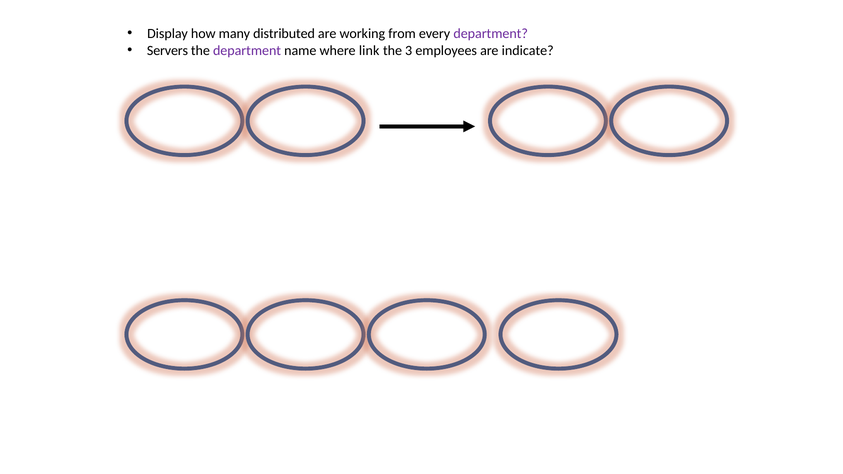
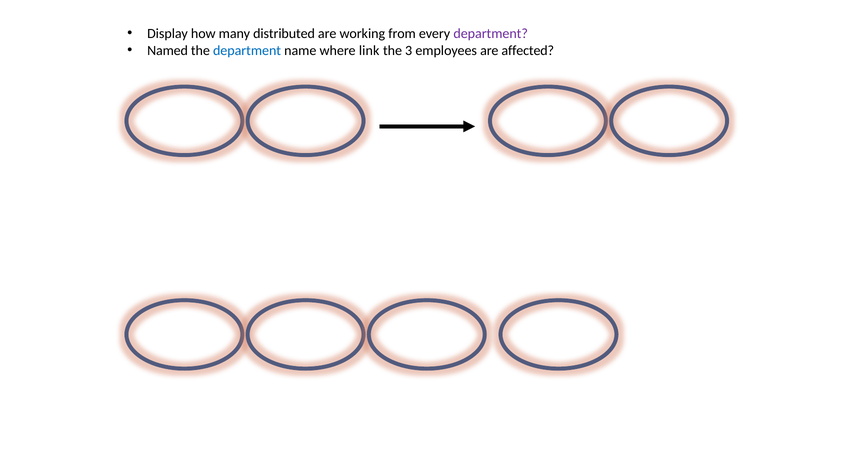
Servers: Servers -> Named
department at (247, 50) colour: purple -> blue
indicate: indicate -> affected
